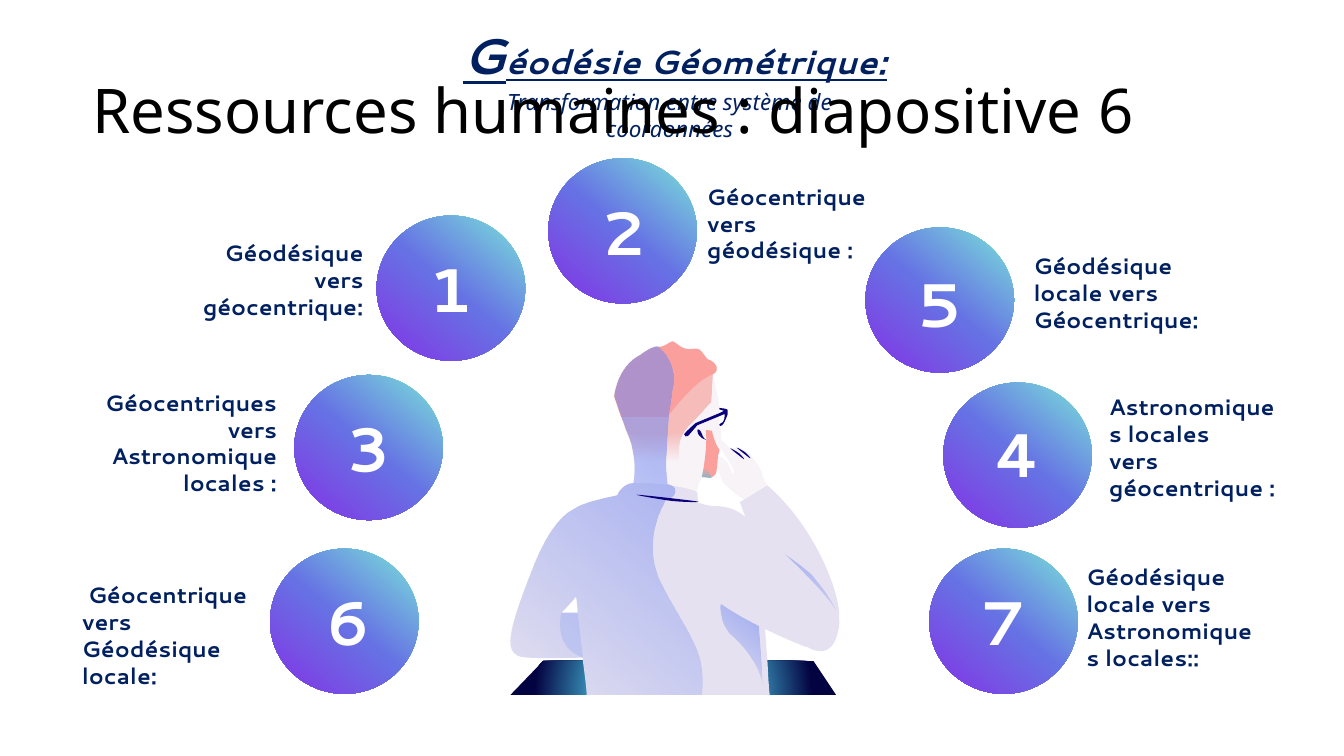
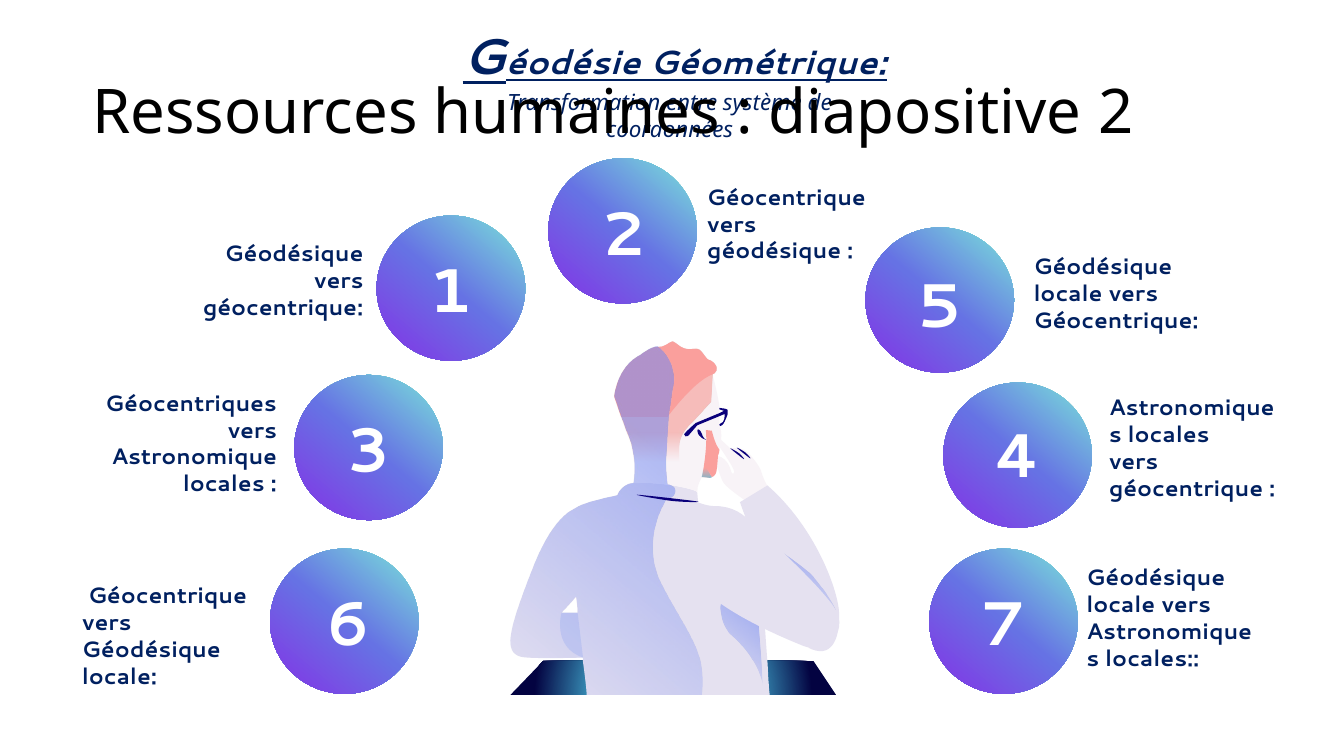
6 at (1116, 113): 6 -> 2
